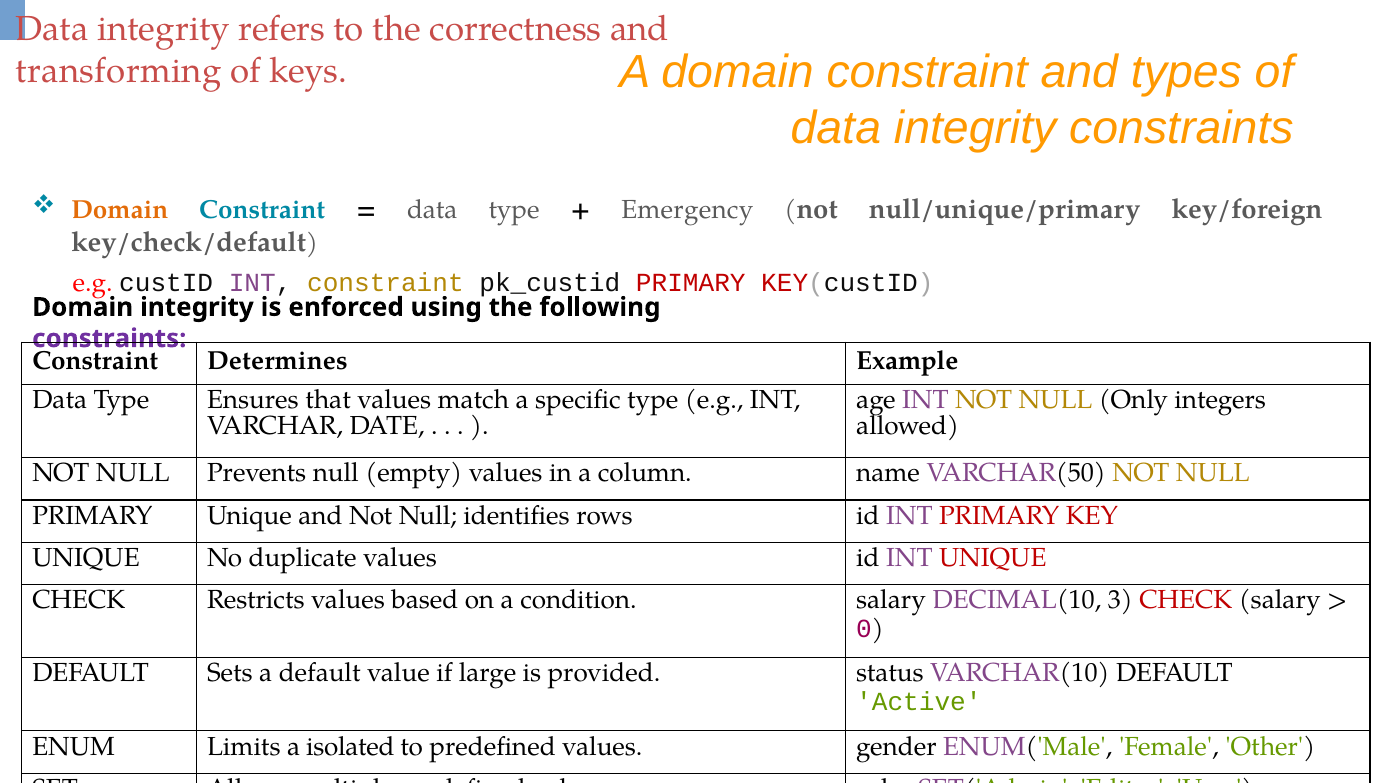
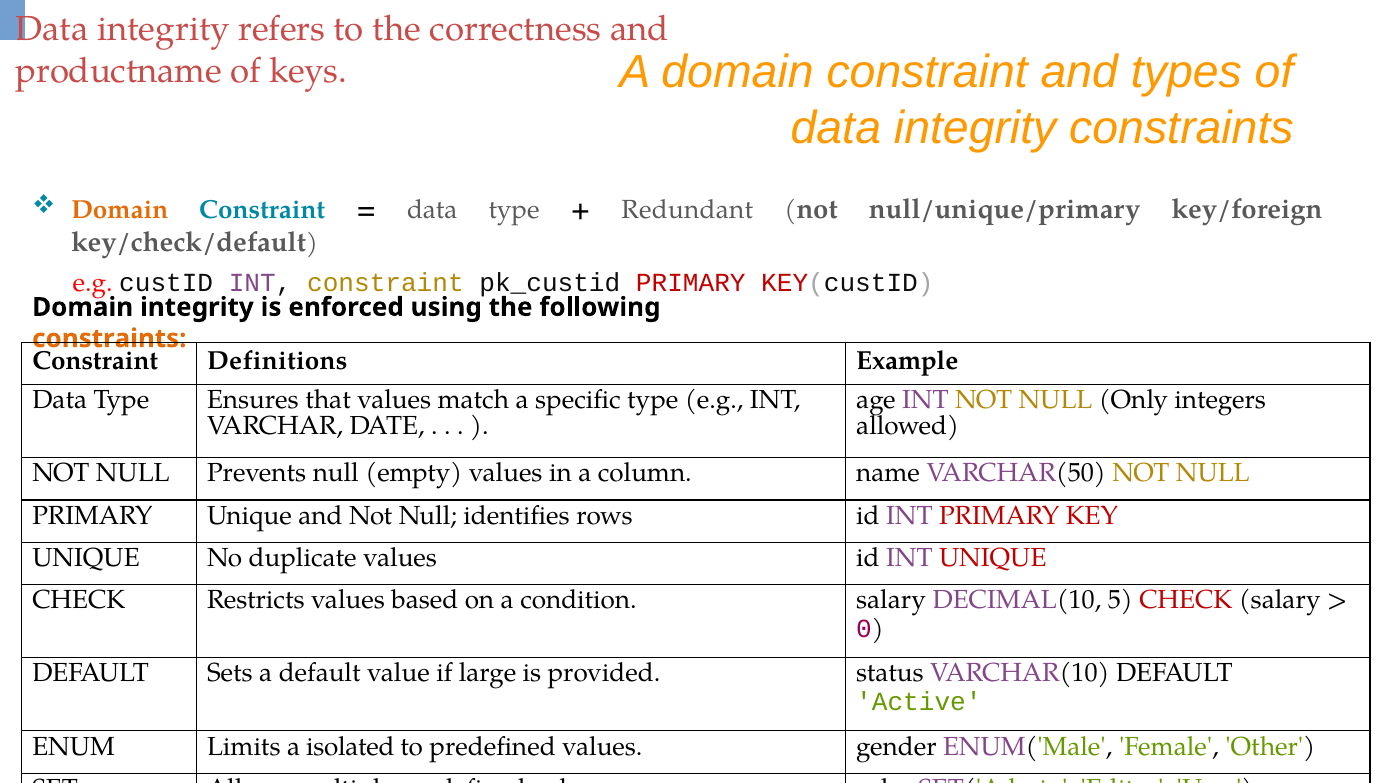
transforming: transforming -> productname
Emergency: Emergency -> Redundant
constraints at (109, 339) colour: purple -> orange
Determines: Determines -> Definitions
3: 3 -> 5
